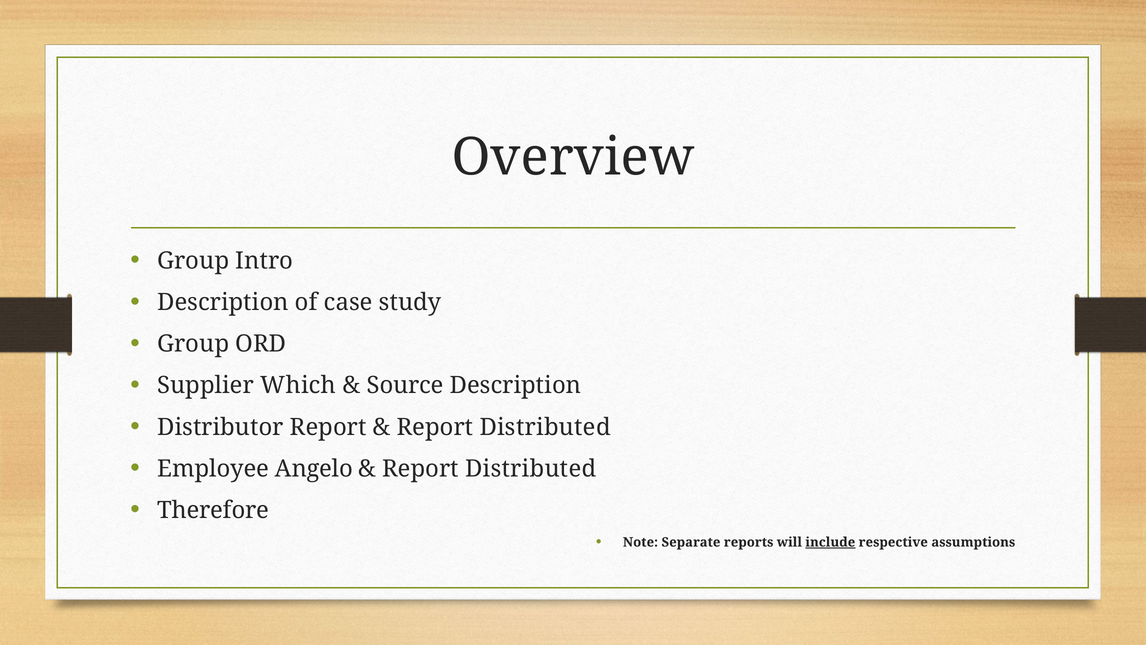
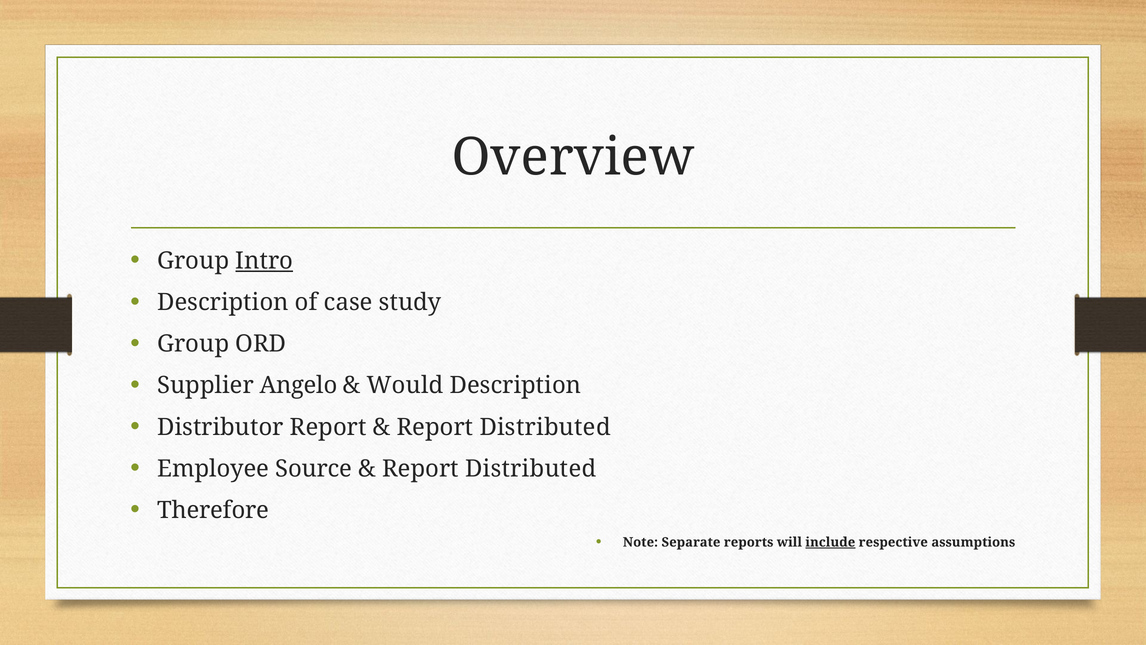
Intro underline: none -> present
Which: Which -> Angelo
Source: Source -> Would
Angelo: Angelo -> Source
